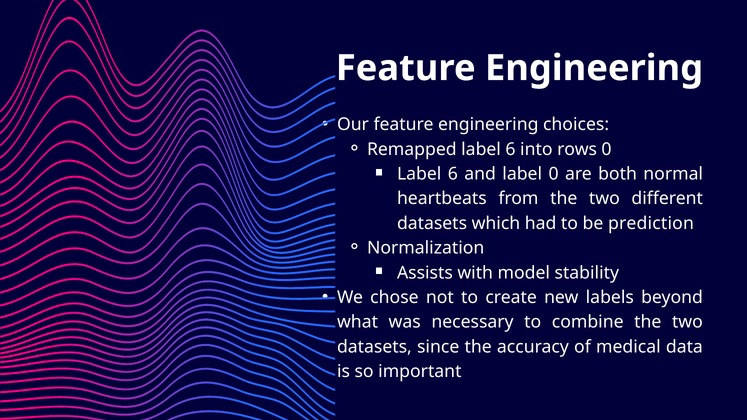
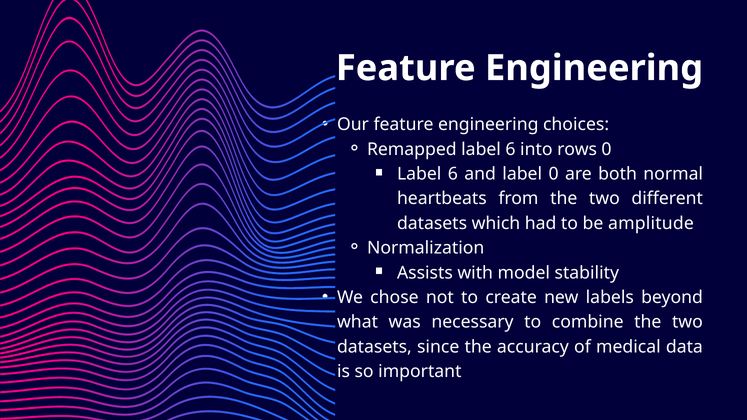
prediction: prediction -> amplitude
